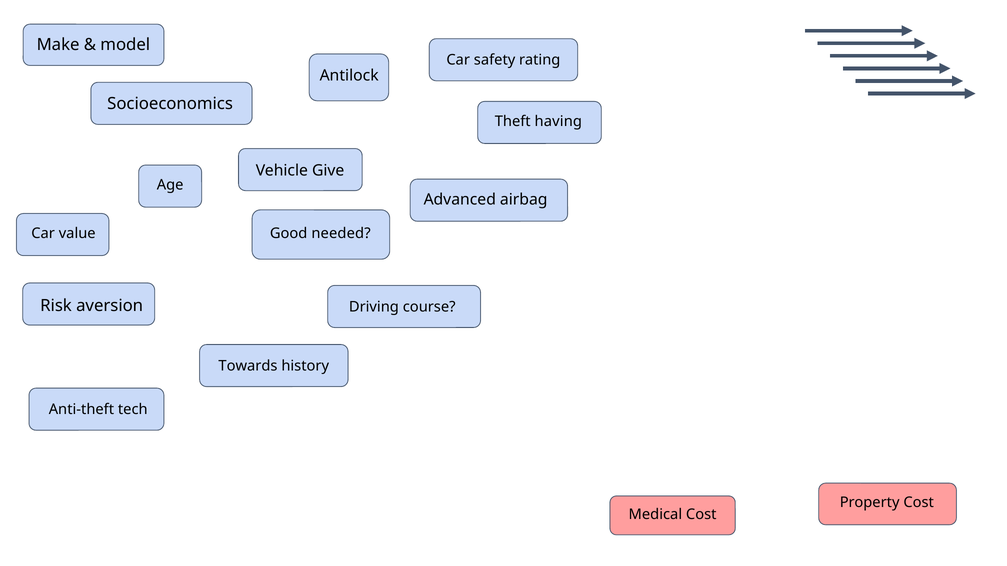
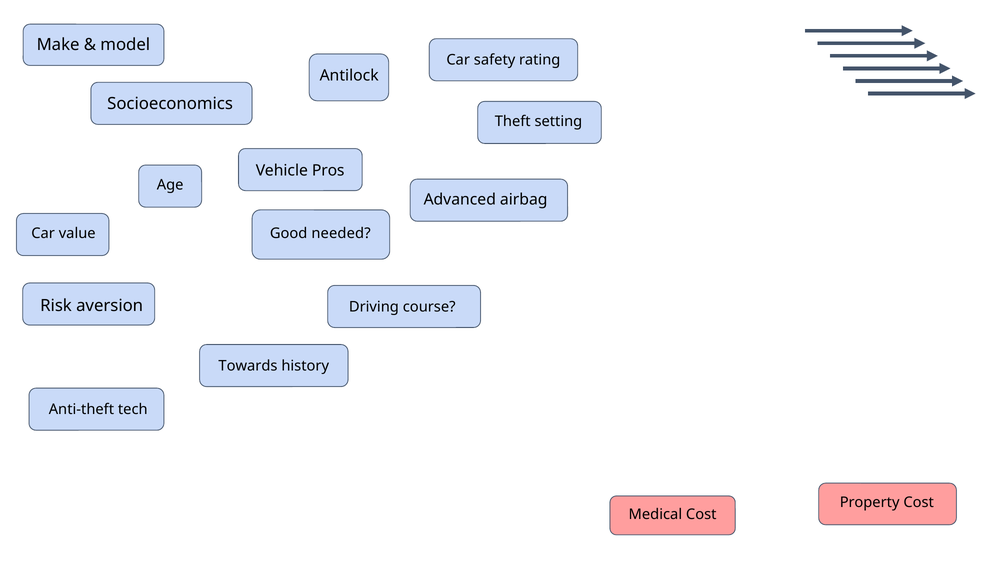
having: having -> setting
Give: Give -> Pros
